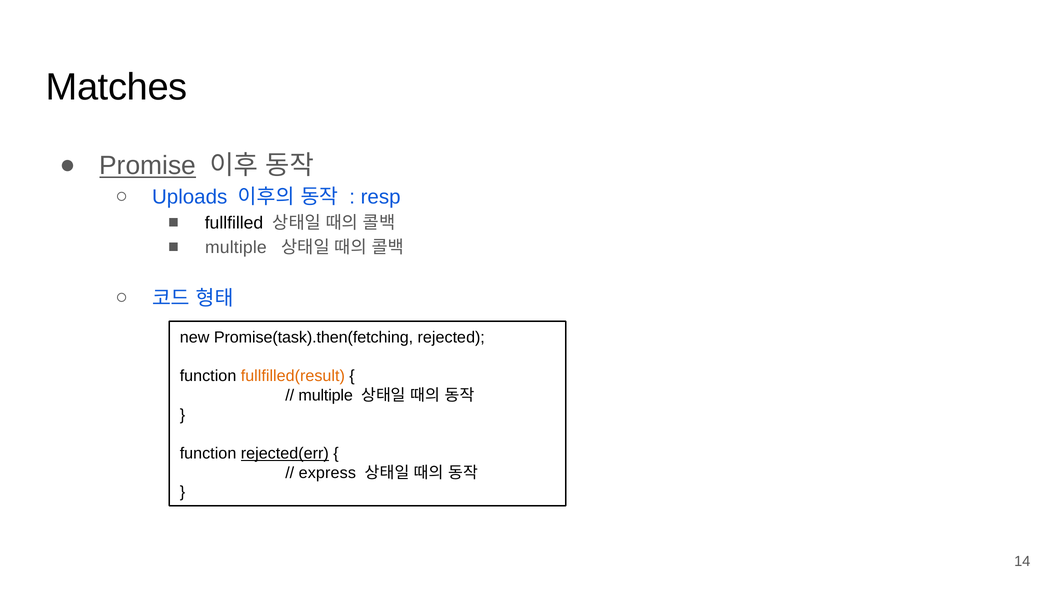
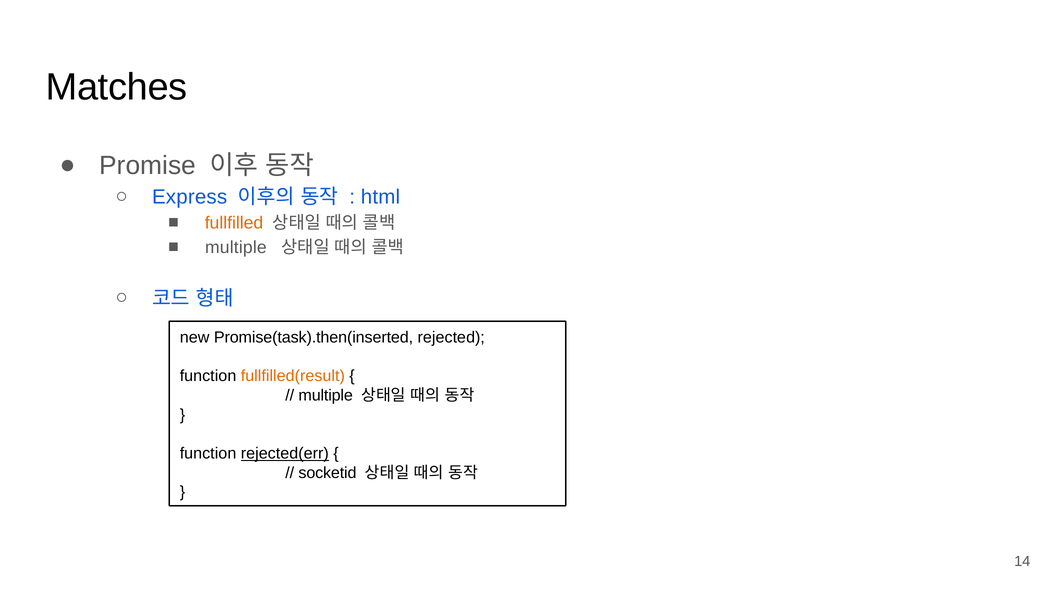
Promise underline: present -> none
Uploads: Uploads -> Express
resp: resp -> html
fullfilled colour: black -> orange
Promise(task).then(fetching: Promise(task).then(fetching -> Promise(task).then(inserted
express: express -> socketid
